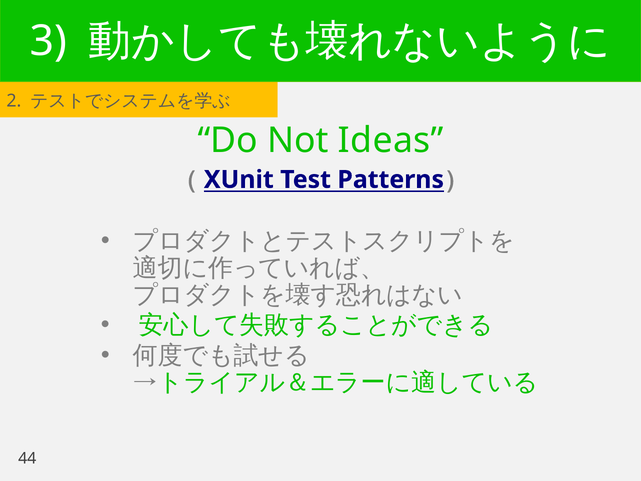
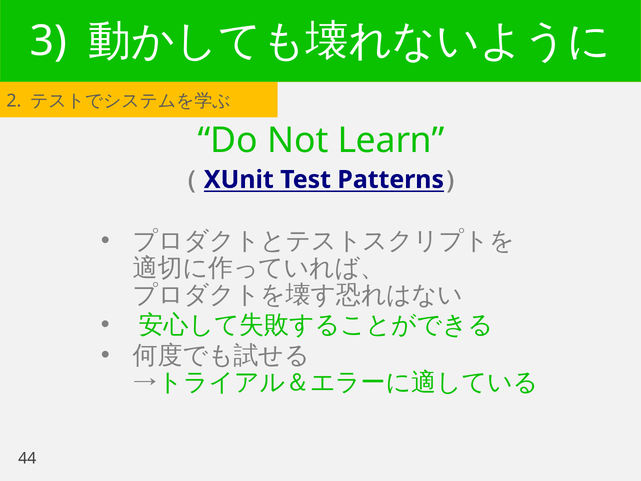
Ideas: Ideas -> Learn
